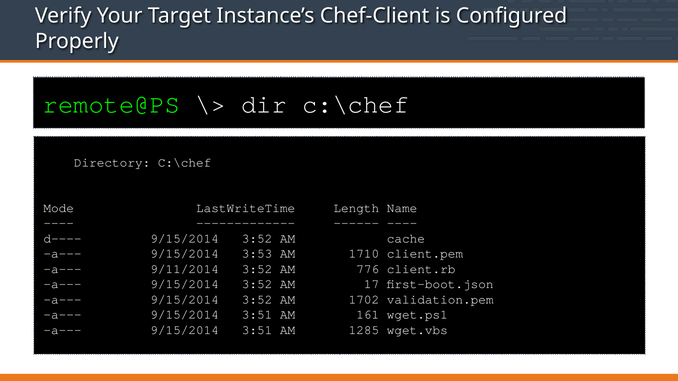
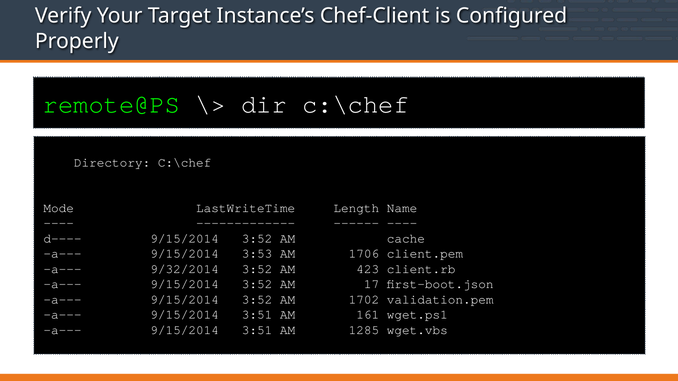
1710: 1710 -> 1706
9/11/2014: 9/11/2014 -> 9/32/2014
776: 776 -> 423
